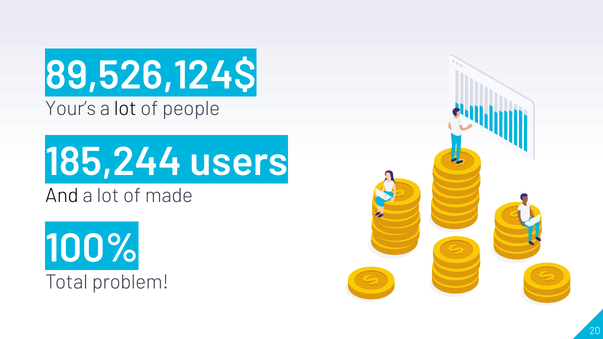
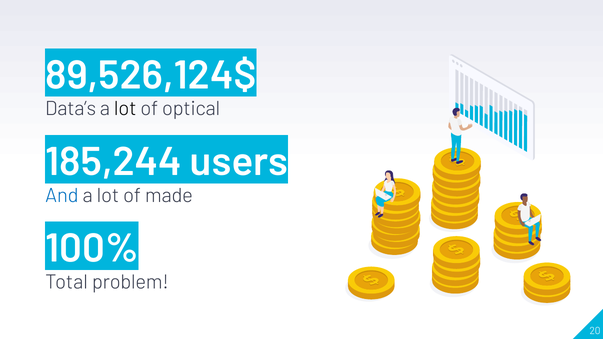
Your’s: Your’s -> Data’s
people: people -> optical
And colour: black -> blue
